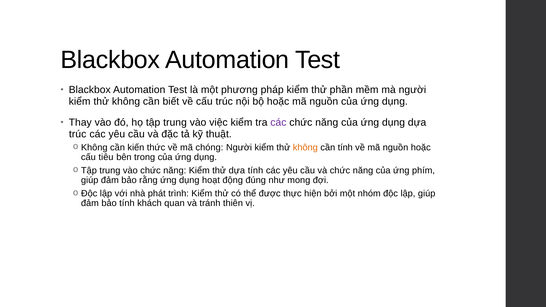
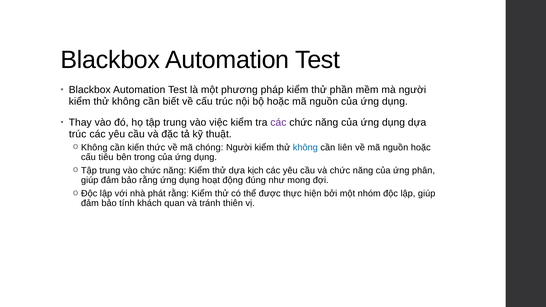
không at (305, 147) colour: orange -> blue
cần tính: tính -> liên
dựa tính: tính -> kịch
phím: phím -> phân
phát trình: trình -> rằng
